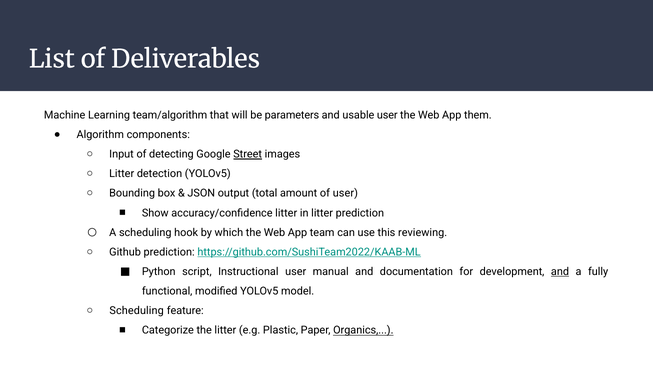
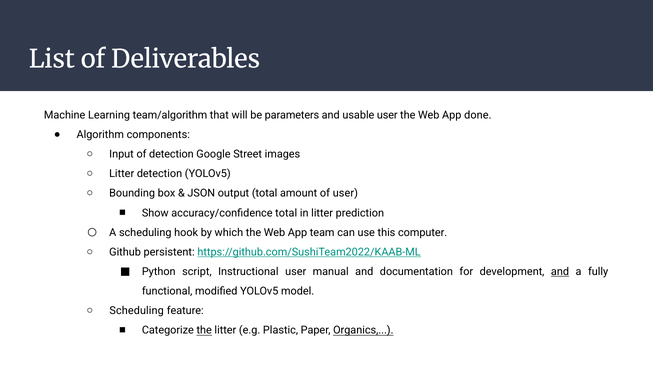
them: them -> done
of detecting: detecting -> detection
Street underline: present -> none
accuracy/confidence litter: litter -> total
reviewing: reviewing -> computer
Github prediction: prediction -> persistent
the at (204, 331) underline: none -> present
